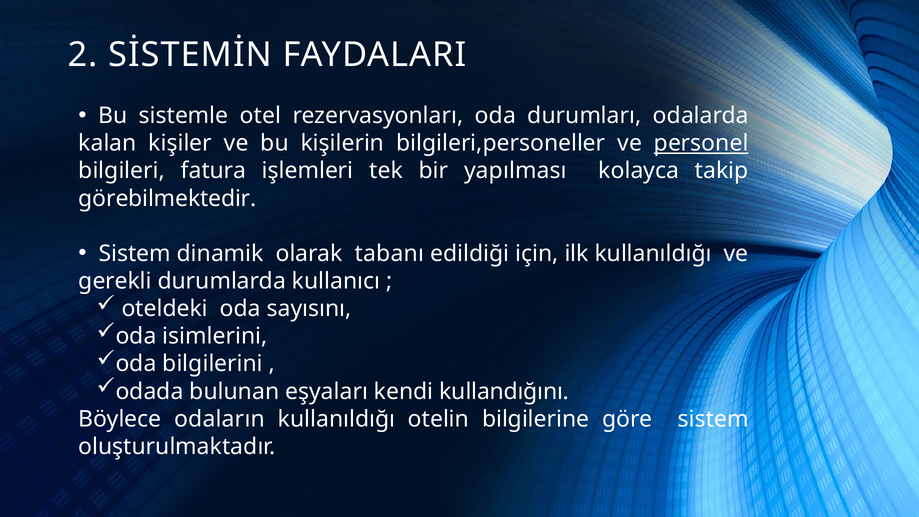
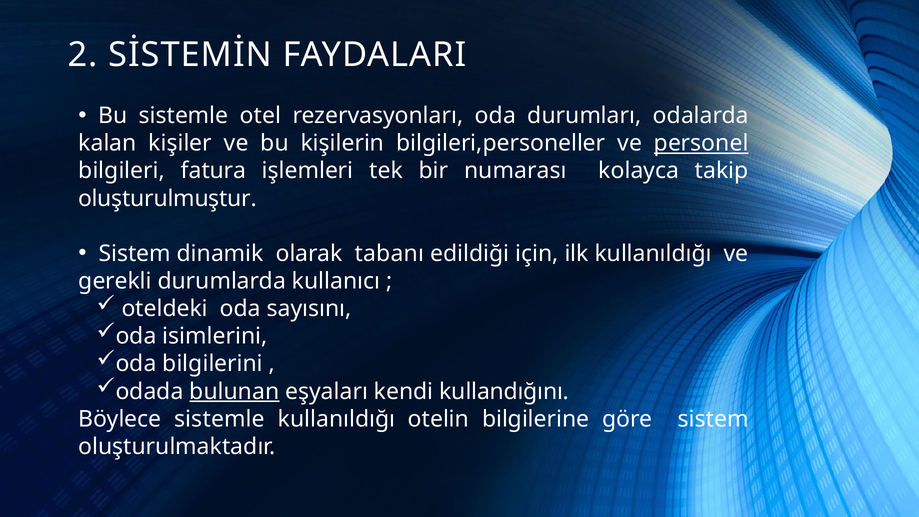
yapılması: yapılması -> numarası
görebilmektedir: görebilmektedir -> oluşturulmuştur
bulunan underline: none -> present
Böylece odaların: odaların -> sistemle
